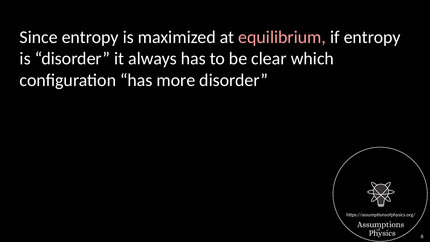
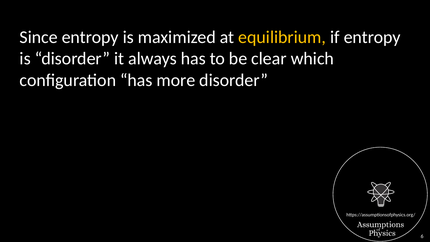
equilibrium colour: pink -> yellow
